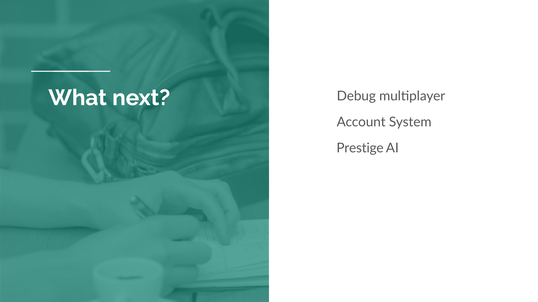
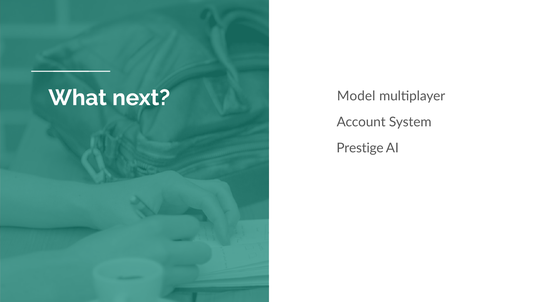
Debug: Debug -> Model
